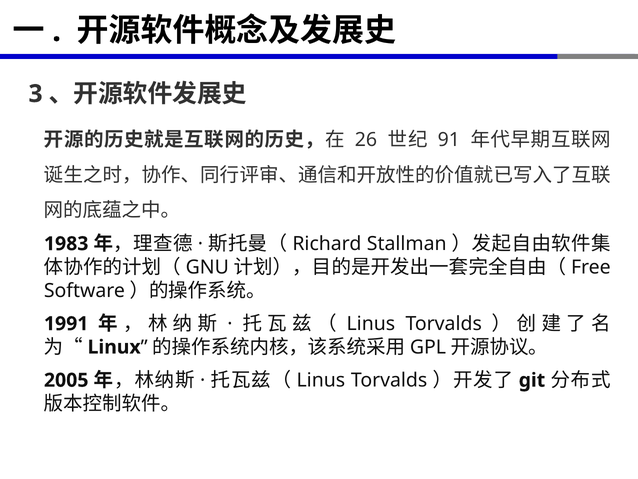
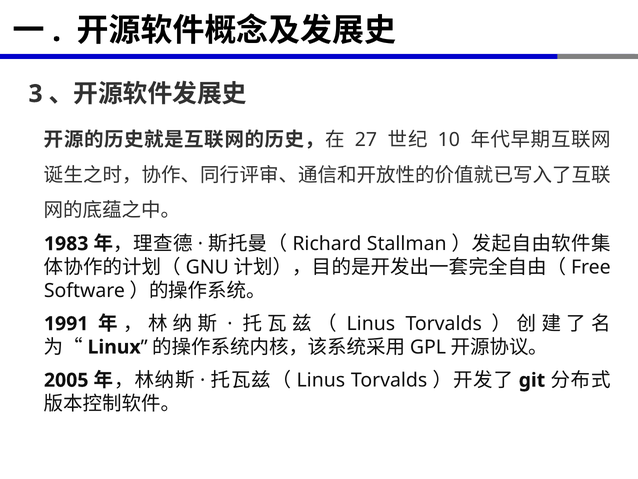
26: 26 -> 27
91: 91 -> 10
